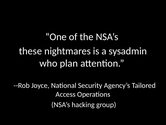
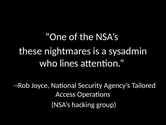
plan: plan -> lines
